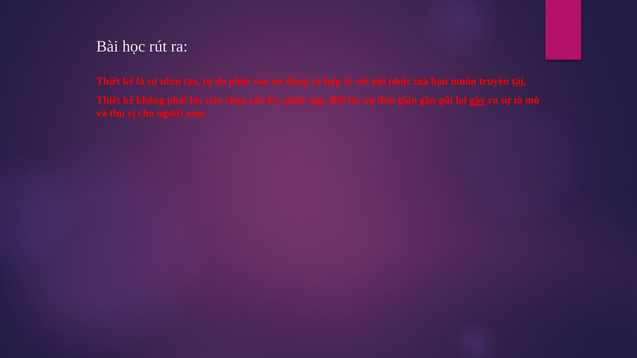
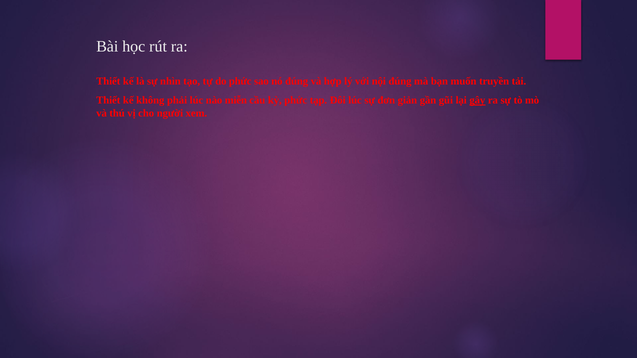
nội phức: phức -> đúng
tải underline: present -> none
chọn: chọn -> miễn
